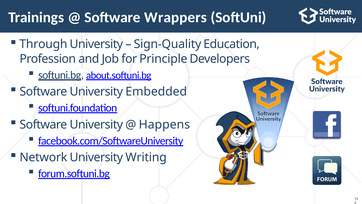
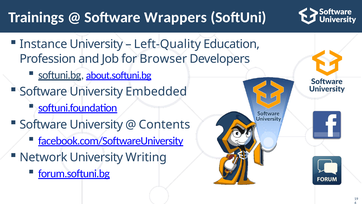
Through: Through -> Instance
Sign-Quality: Sign-Quality -> Left-Quality
Principle: Principle -> Browser
Happens: Happens -> Contents
